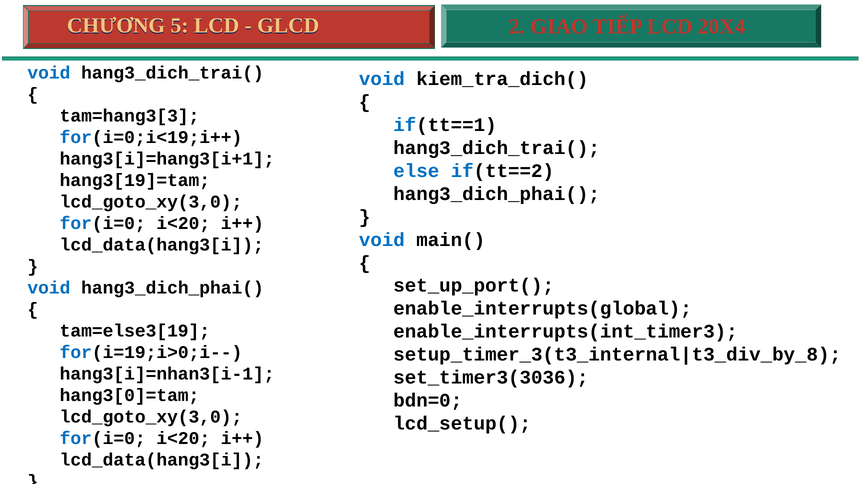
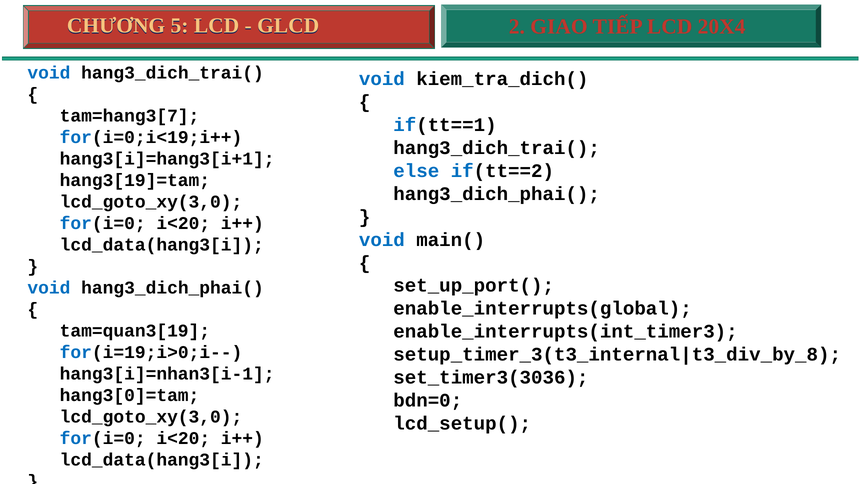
tam=hang3[3: tam=hang3[3 -> tam=hang3[7
tam=else3[19: tam=else3[19 -> tam=quan3[19
